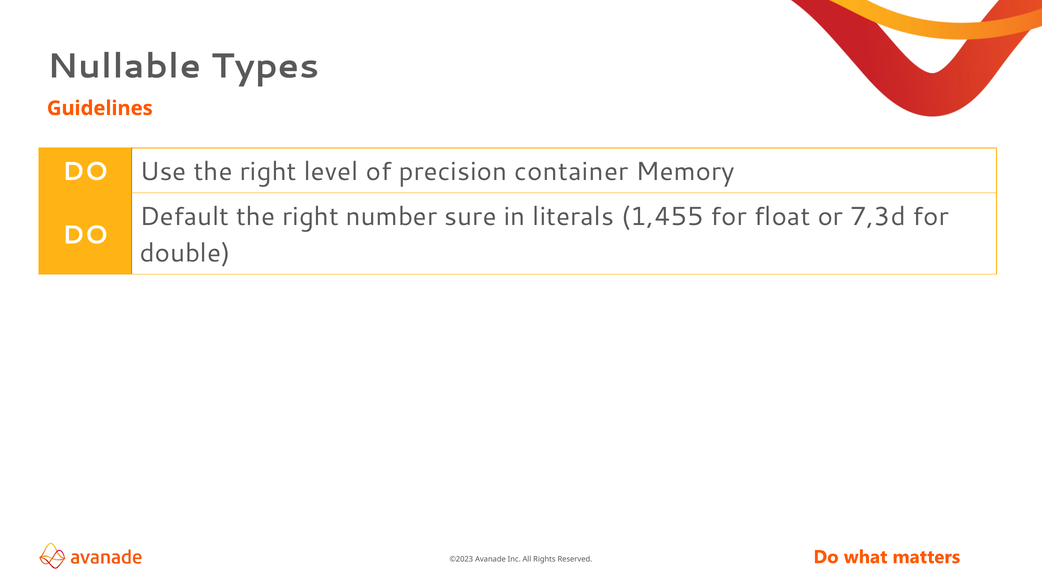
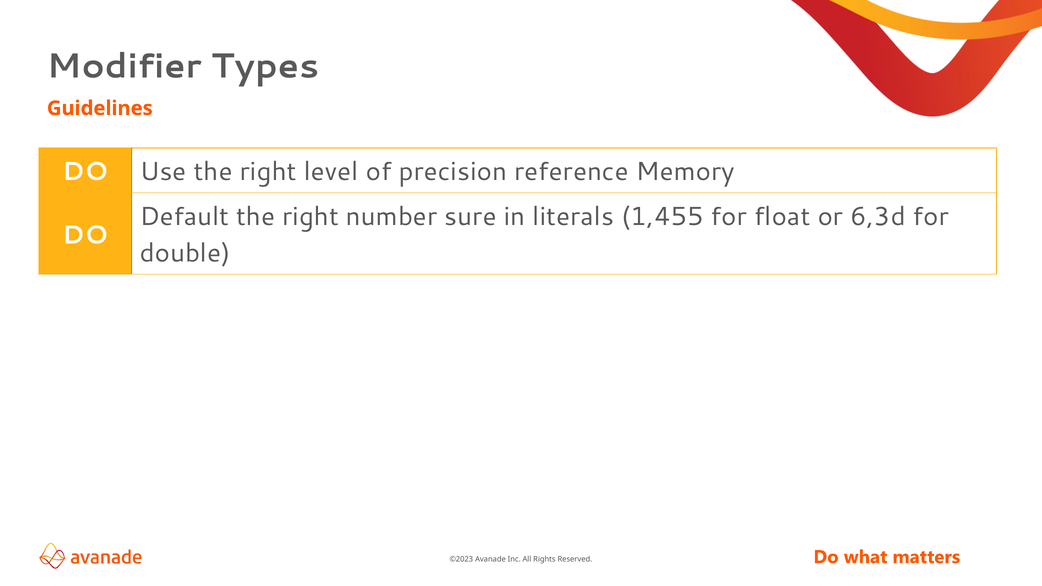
Nullable: Nullable -> Modifier
container: container -> reference
7,3d: 7,3d -> 6,3d
